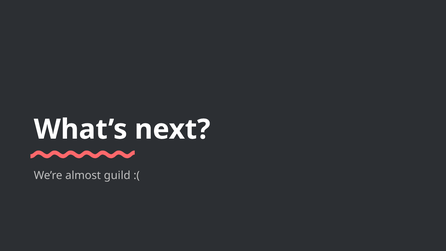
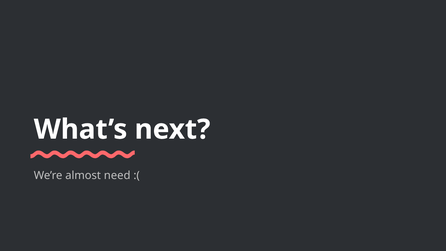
guild: guild -> need
